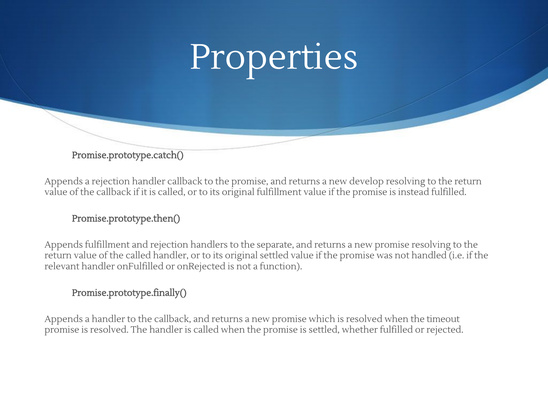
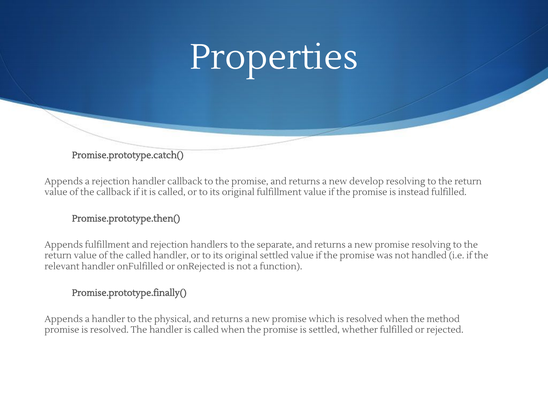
to the callback: callback -> physical
timeout: timeout -> method
